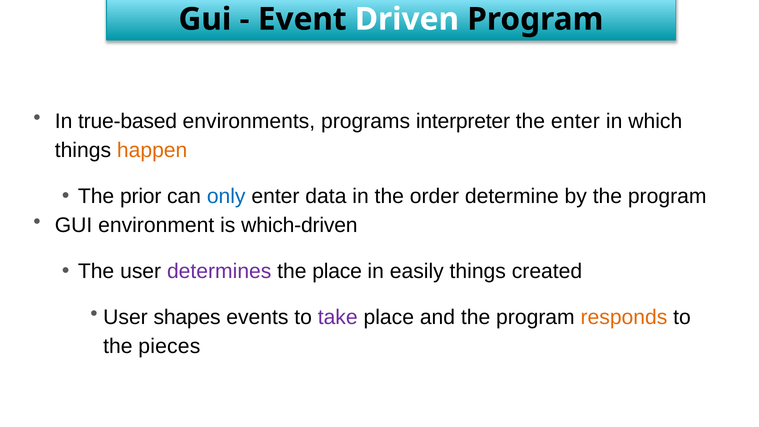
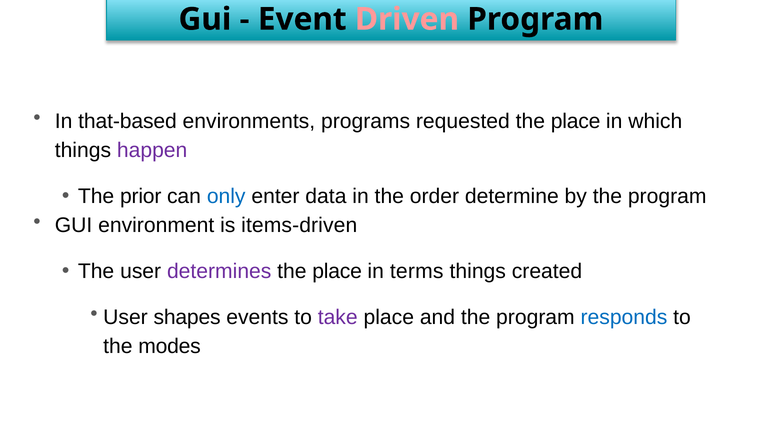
Driven colour: white -> pink
true-based: true-based -> that-based
interpreter: interpreter -> requested
enter at (575, 121): enter -> place
happen colour: orange -> purple
which-driven: which-driven -> items-driven
easily: easily -> terms
responds colour: orange -> blue
pieces: pieces -> modes
